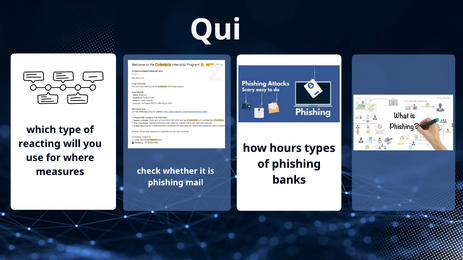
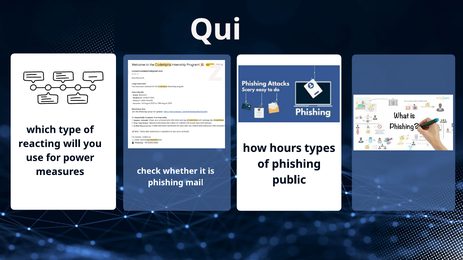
where: where -> power
banks: banks -> public
